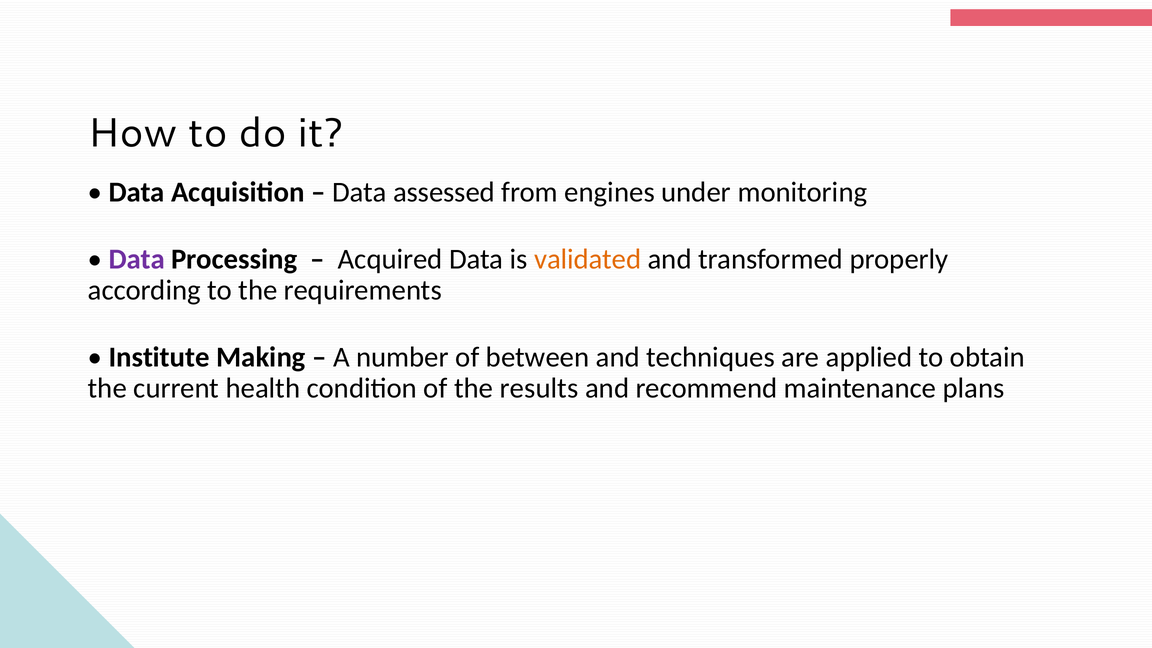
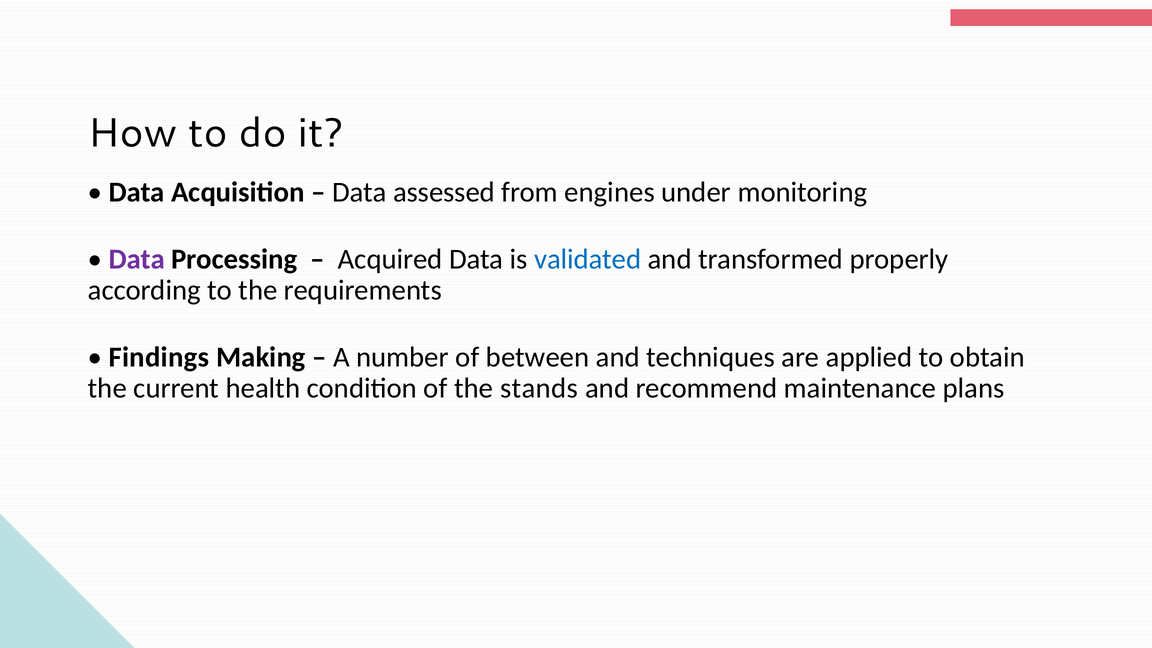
validated colour: orange -> blue
Institute: Institute -> Findings
results: results -> stands
